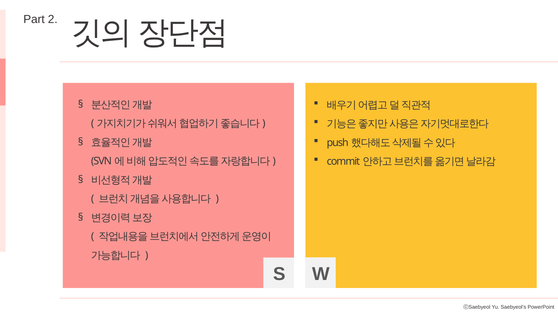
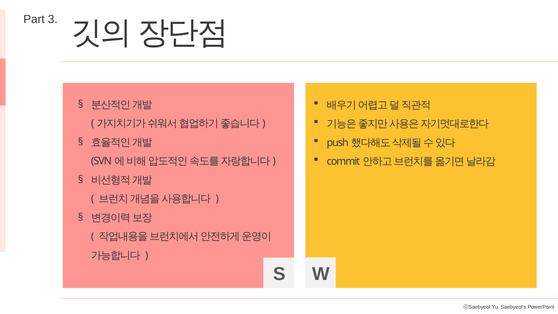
2: 2 -> 3
